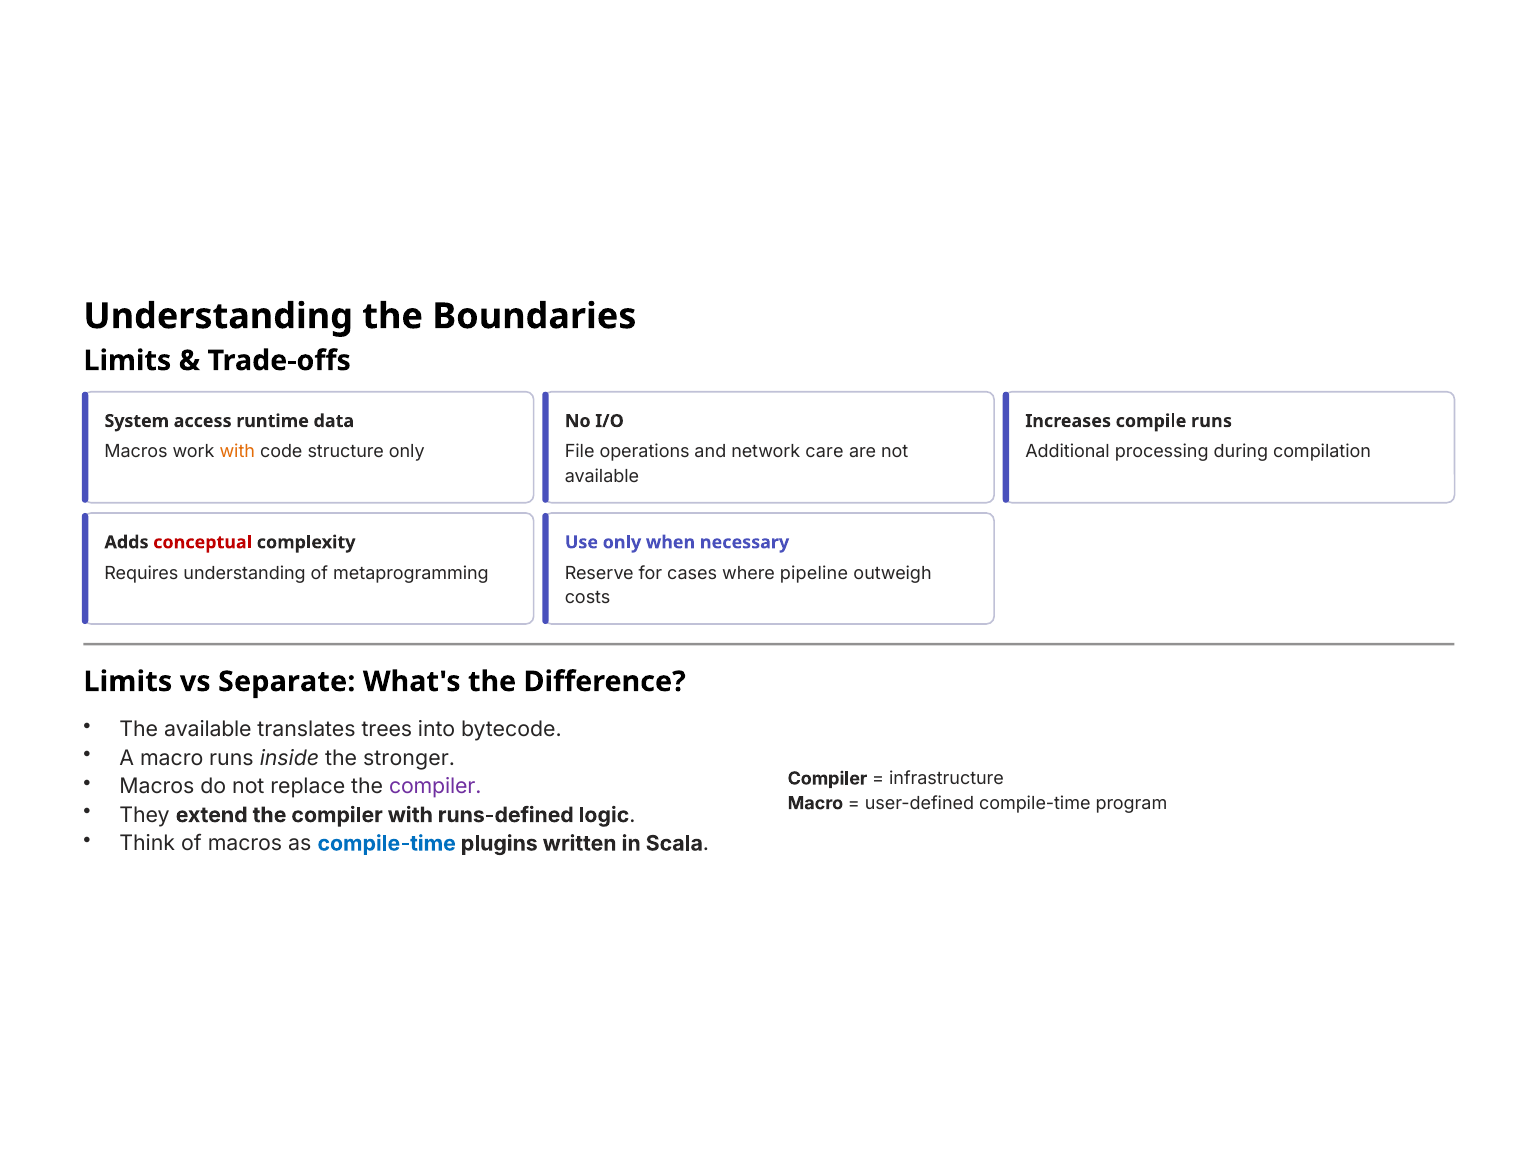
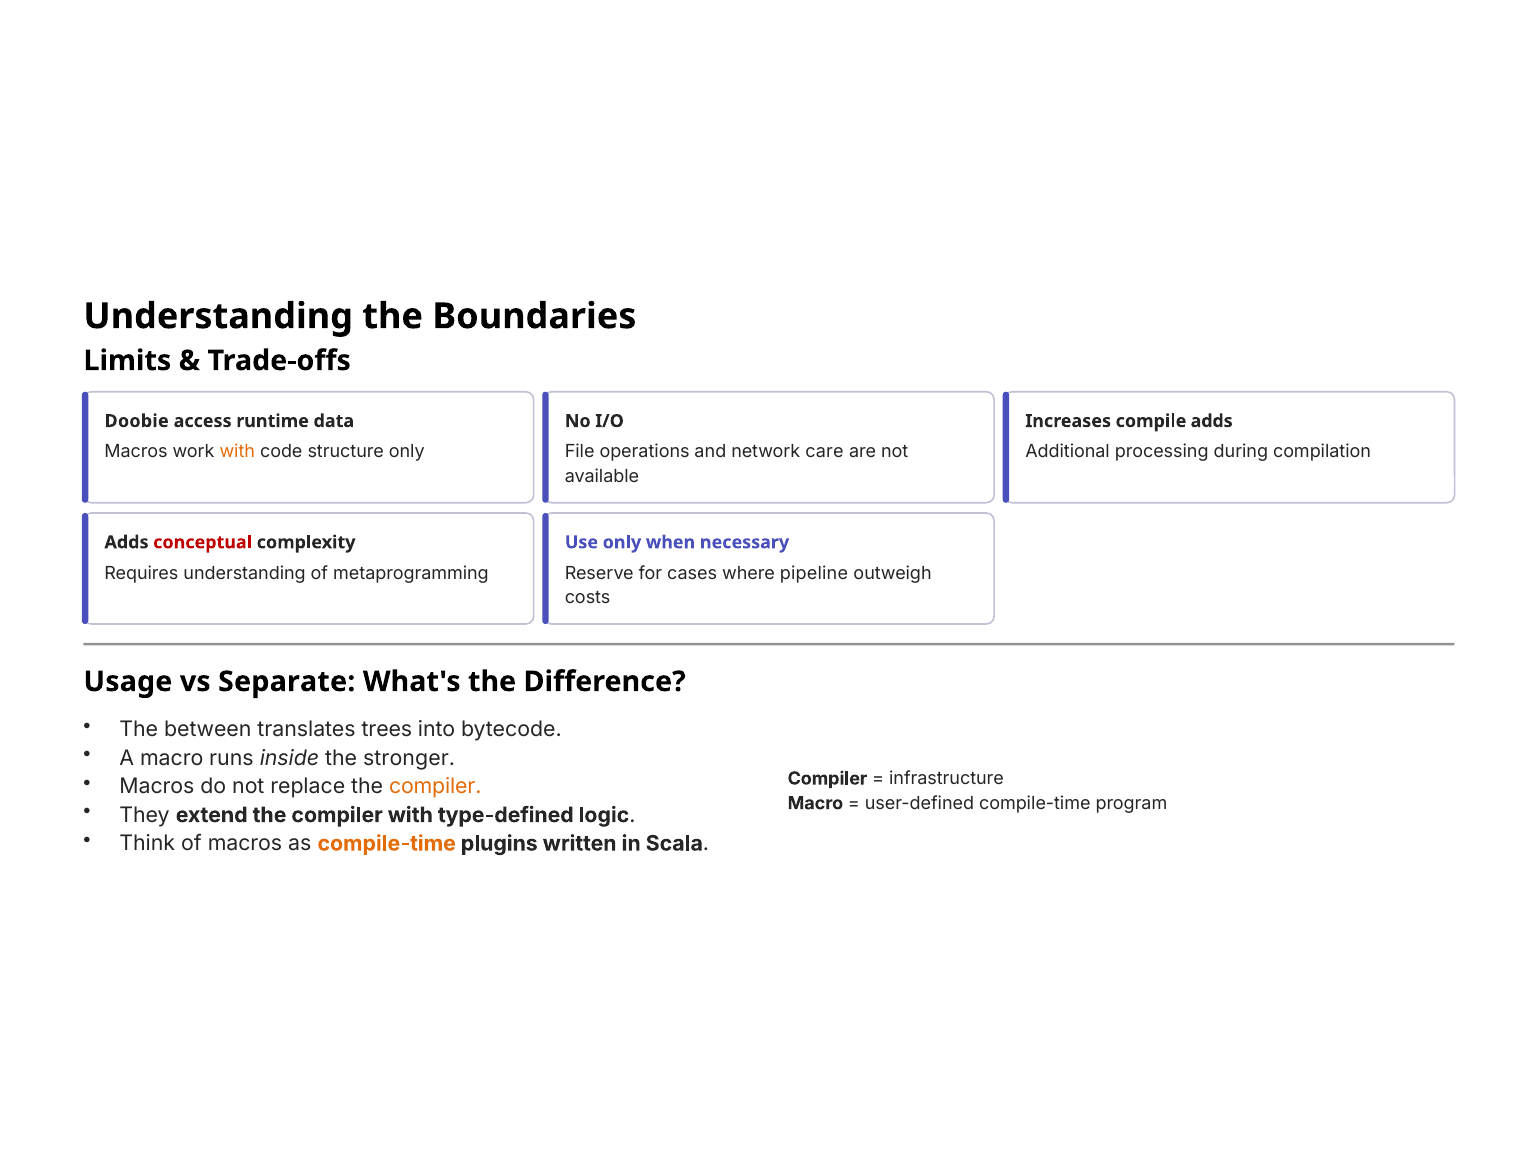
System: System -> Doobie
compile runs: runs -> adds
Limits at (128, 681): Limits -> Usage
The available: available -> between
compiler at (435, 786) colour: purple -> orange
runs-defined: runs-defined -> type-defined
compile-time at (387, 843) colour: blue -> orange
